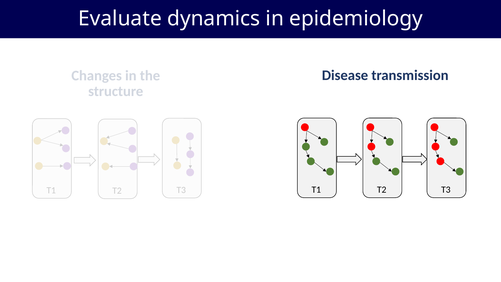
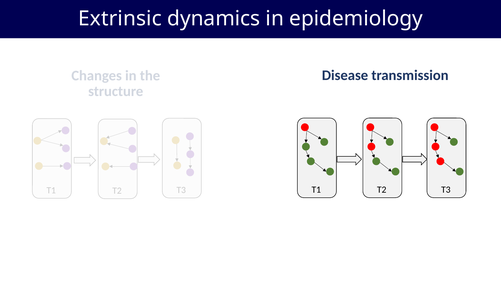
Evaluate: Evaluate -> Extrinsic
